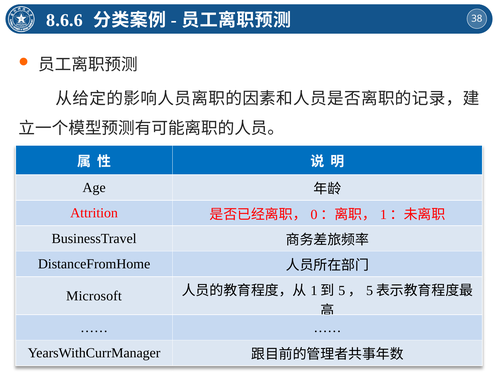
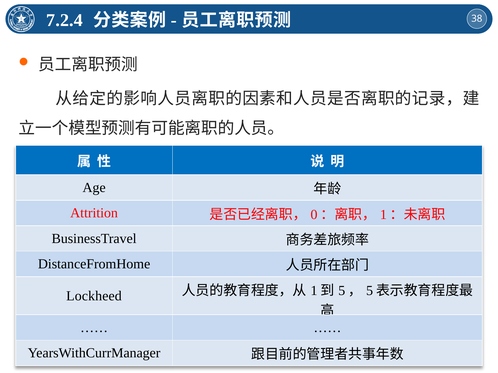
8.6.6: 8.6.6 -> 7.2.4
Microsoft: Microsoft -> Lockheed
